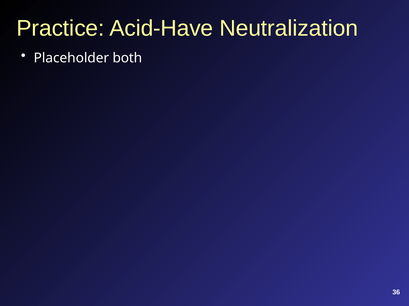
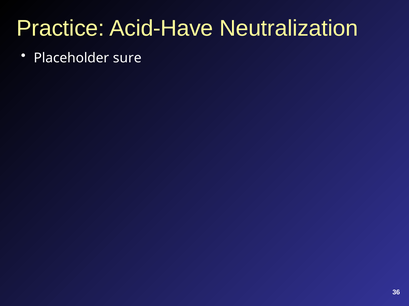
both: both -> sure
